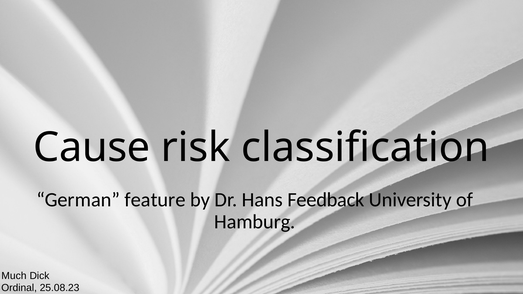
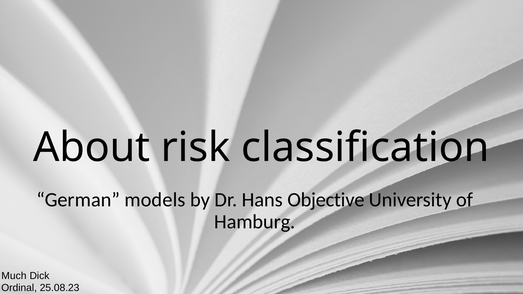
Cause: Cause -> About
feature: feature -> models
Feedback: Feedback -> Objective
